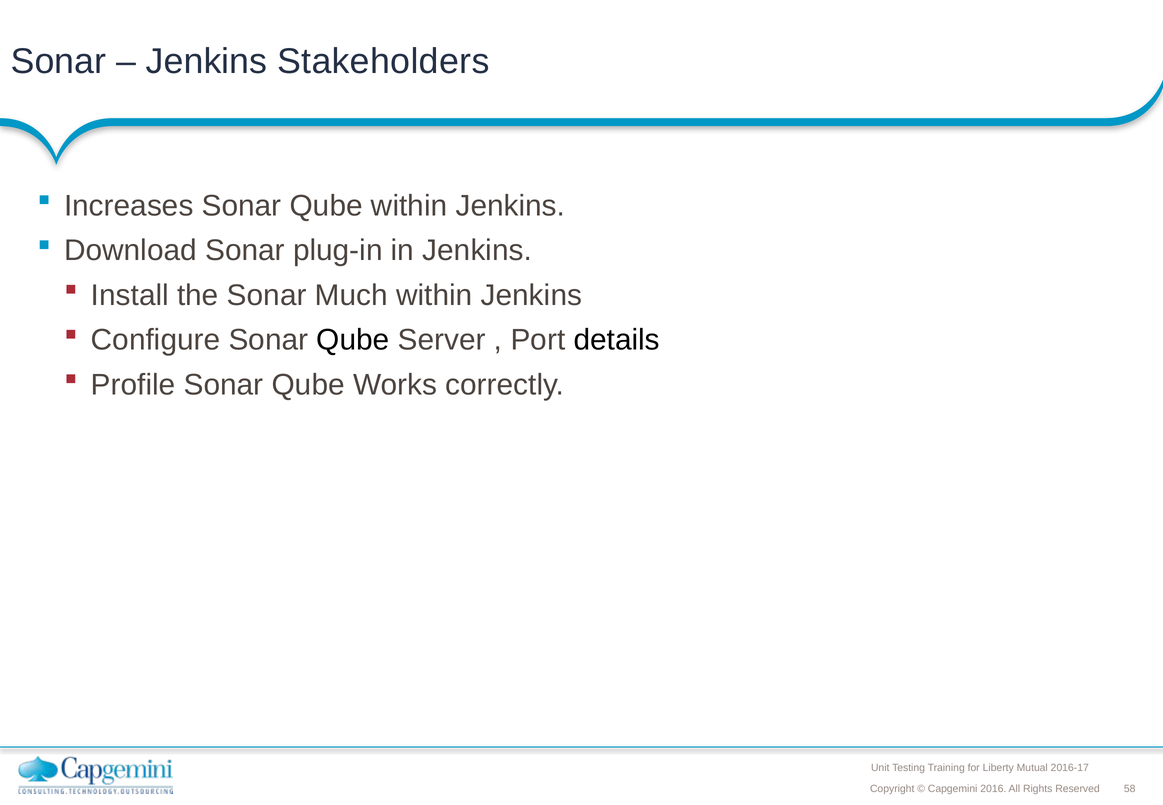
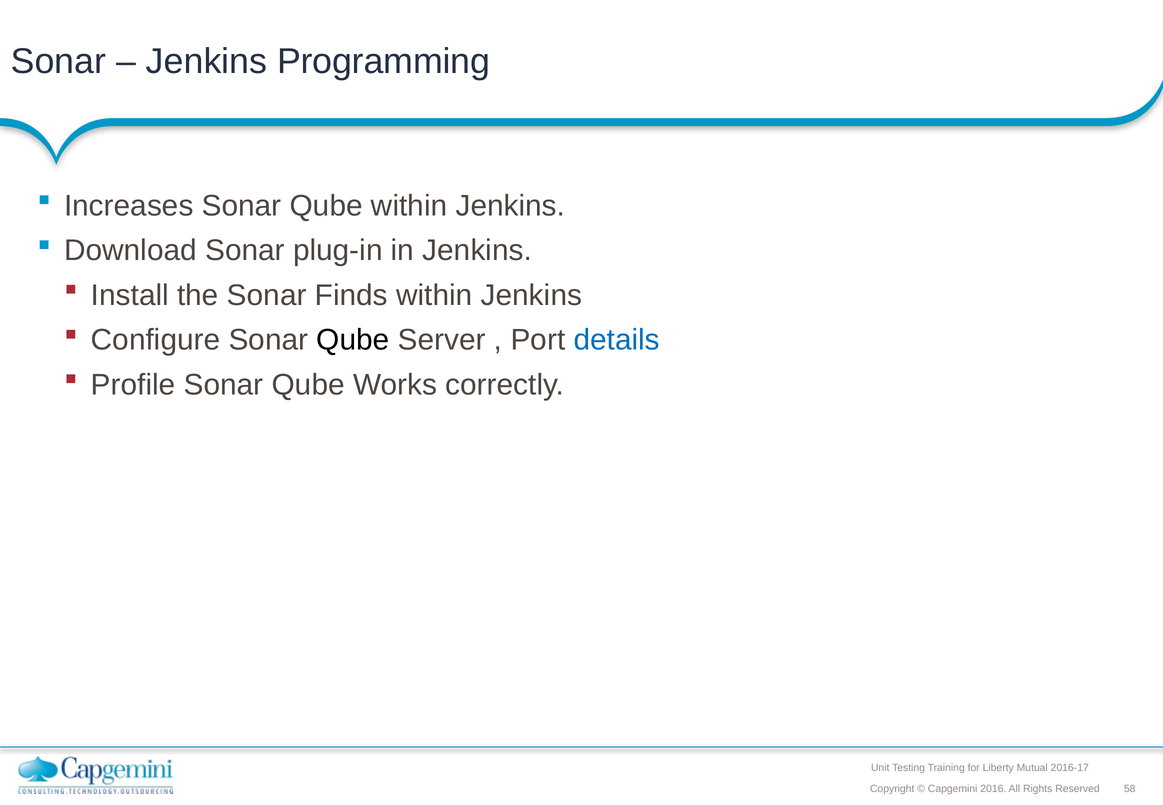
Stakeholders: Stakeholders -> Programming
Much: Much -> Finds
details colour: black -> blue
